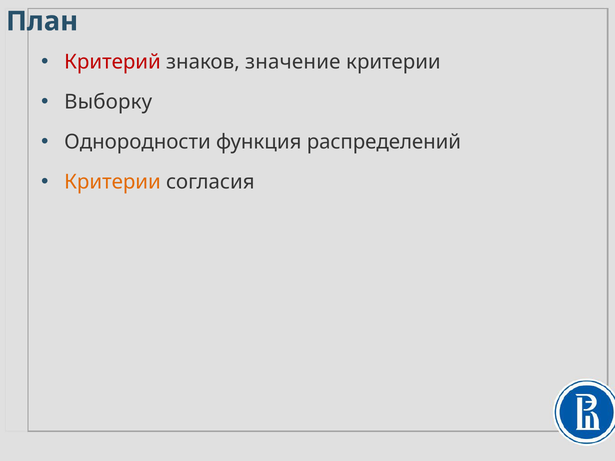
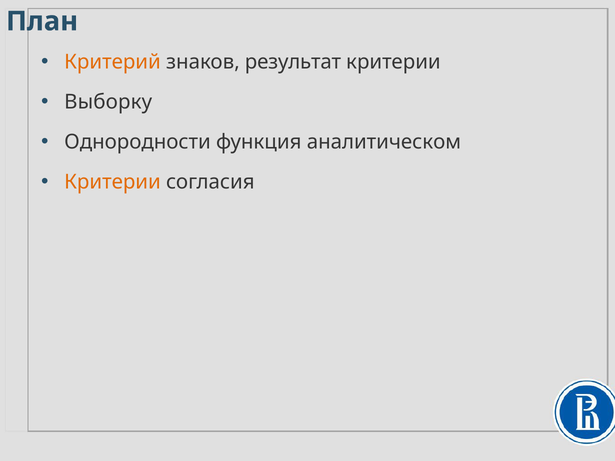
Критерий colour: red -> orange
значение: значение -> результат
распределений: распределений -> аналитическом
